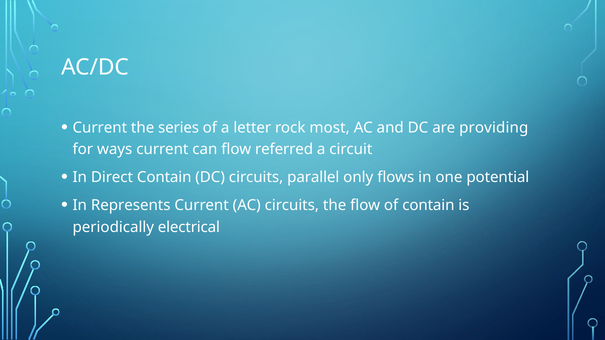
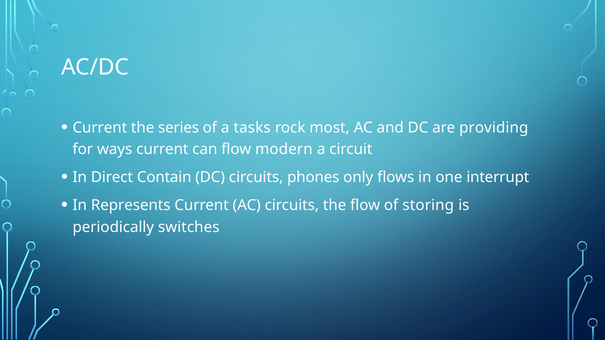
letter: letter -> tasks
referred: referred -> modern
parallel: parallel -> phones
potential: potential -> interrupt
of contain: contain -> storing
electrical: electrical -> switches
